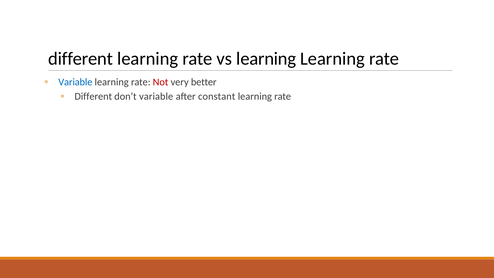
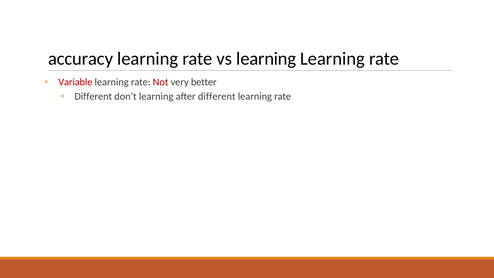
different at (81, 59): different -> accuracy
Variable at (75, 82) colour: blue -> red
don’t variable: variable -> learning
after constant: constant -> different
